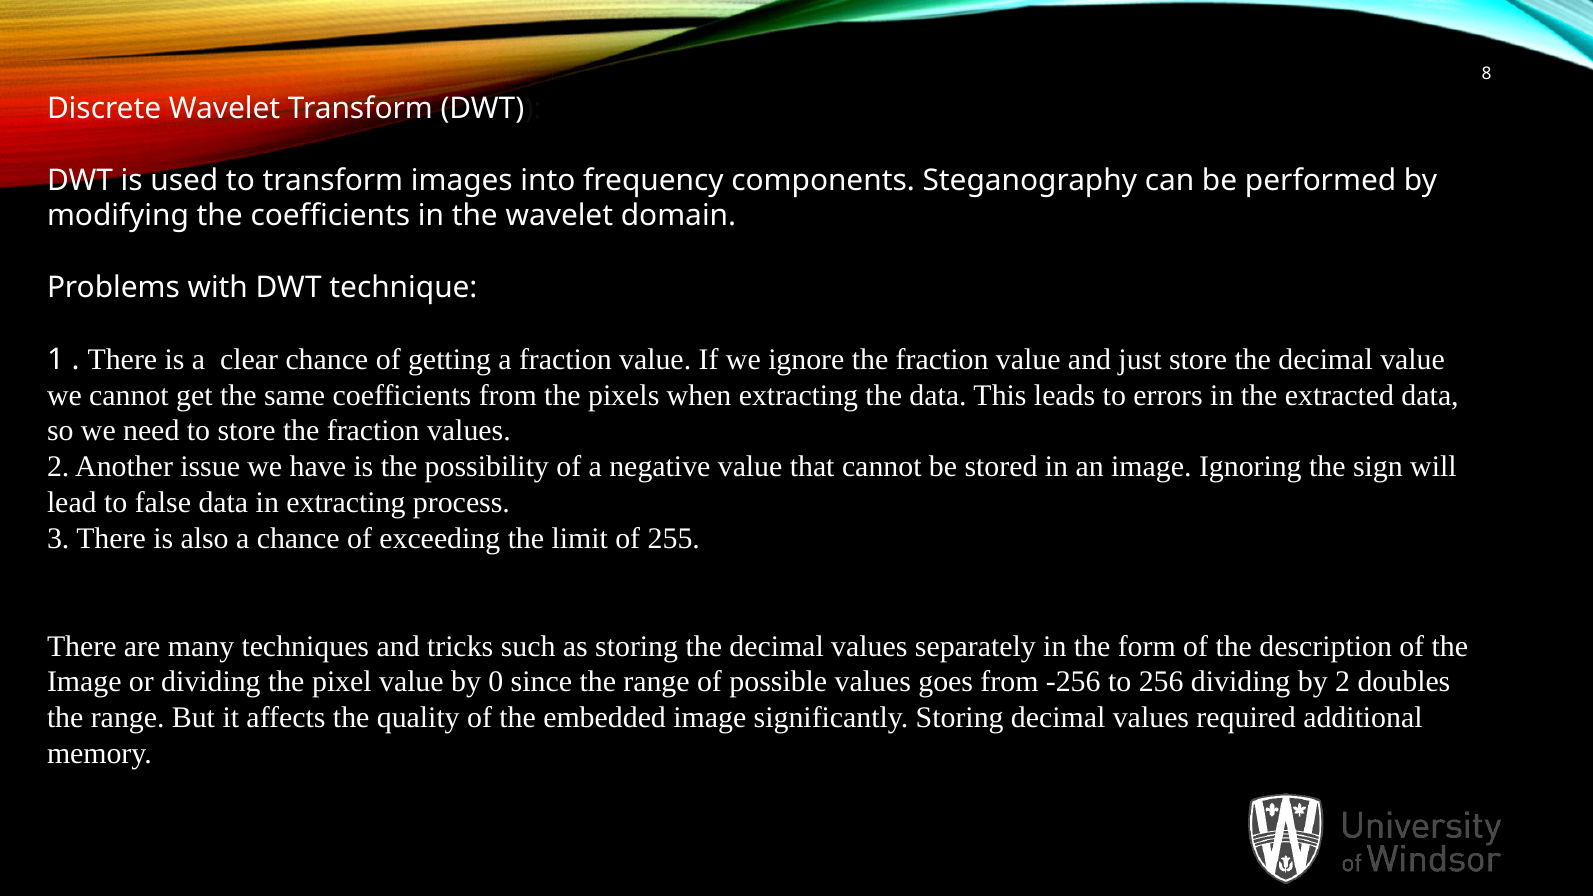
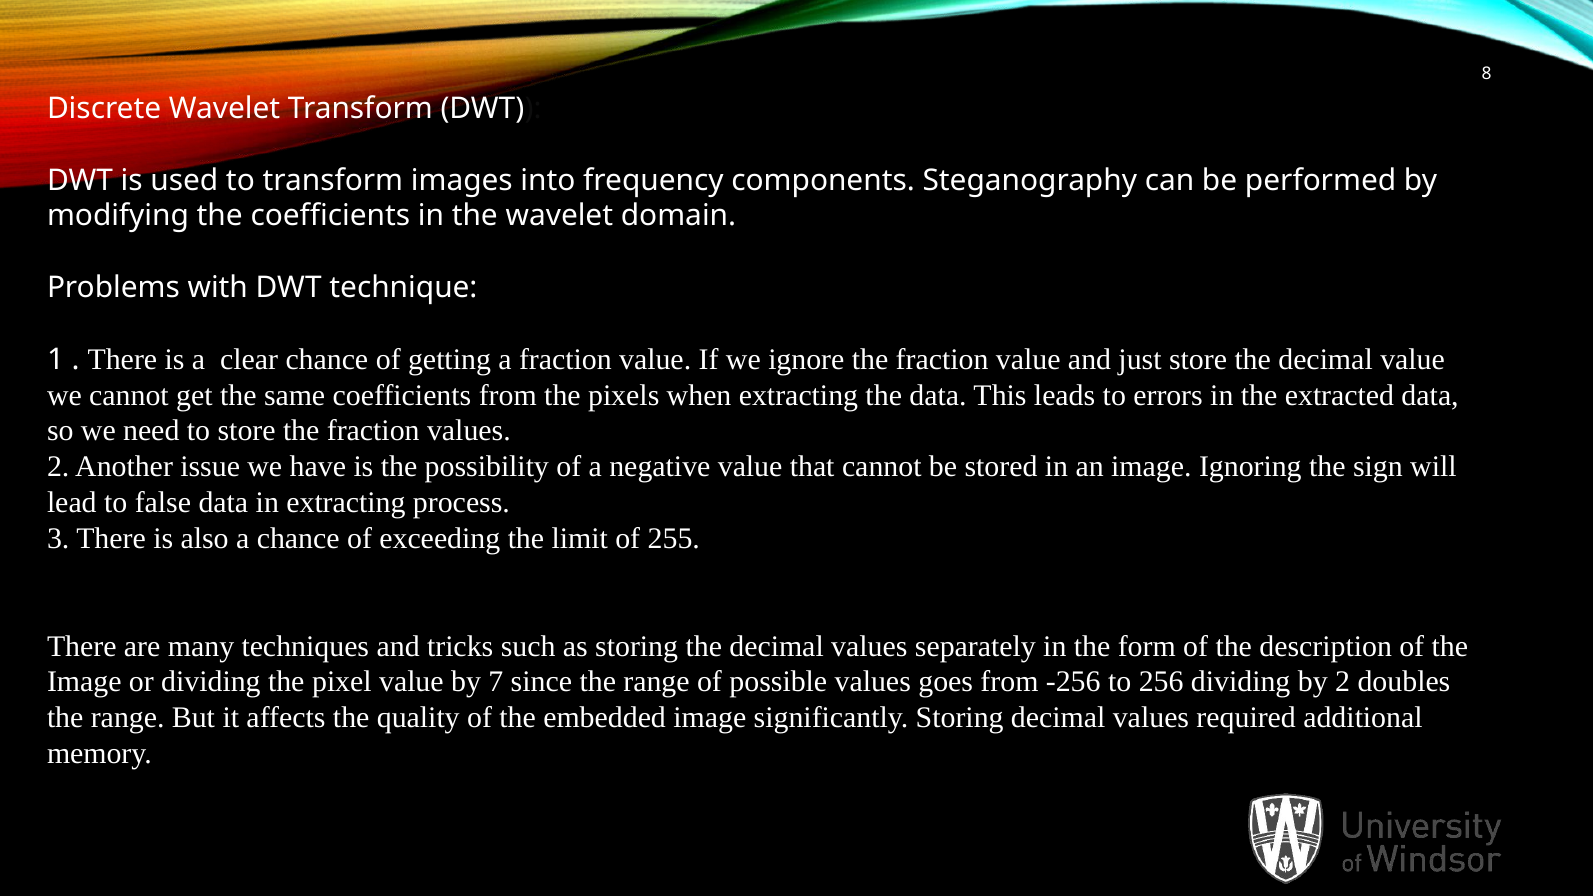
0: 0 -> 7
